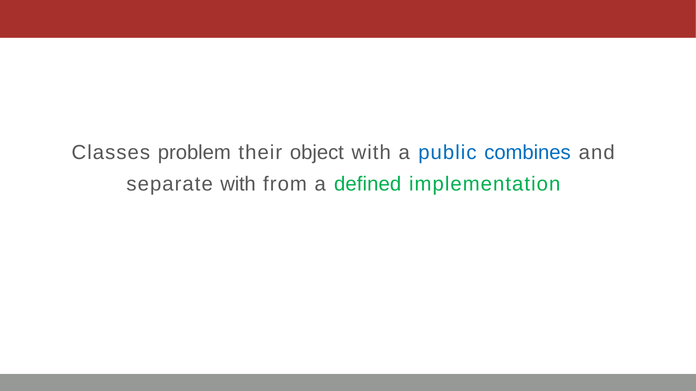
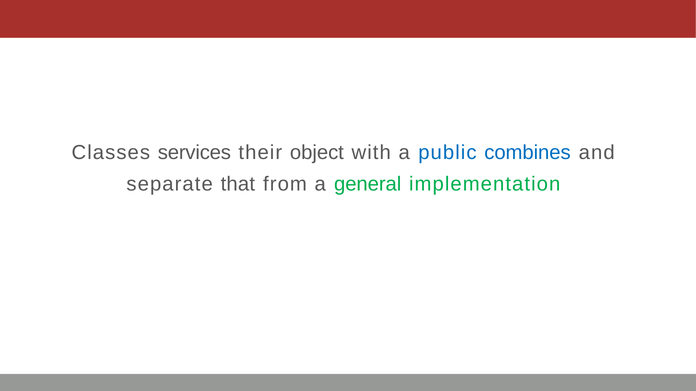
problem: problem -> services
separate with: with -> that
defined: defined -> general
